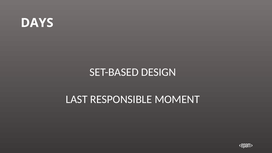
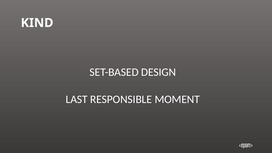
DAYS: DAYS -> KIND
